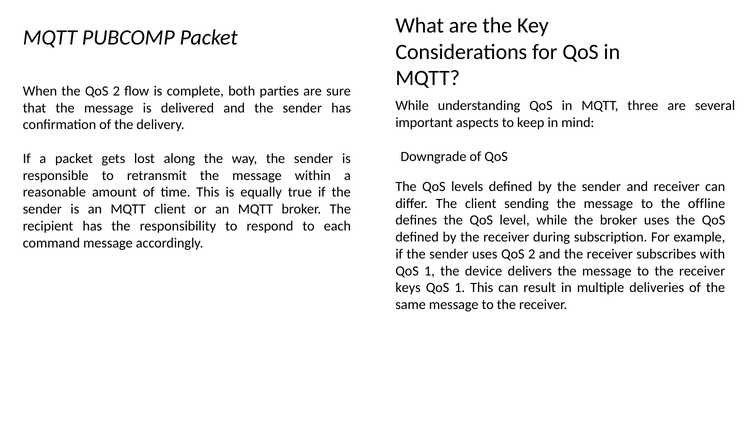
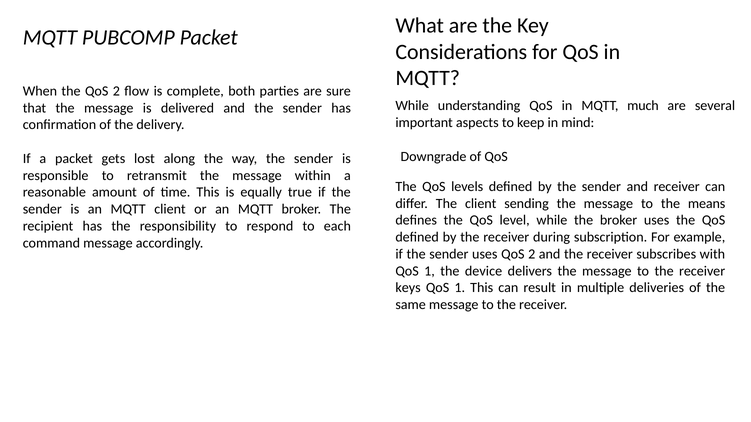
three: three -> much
offline: offline -> means
